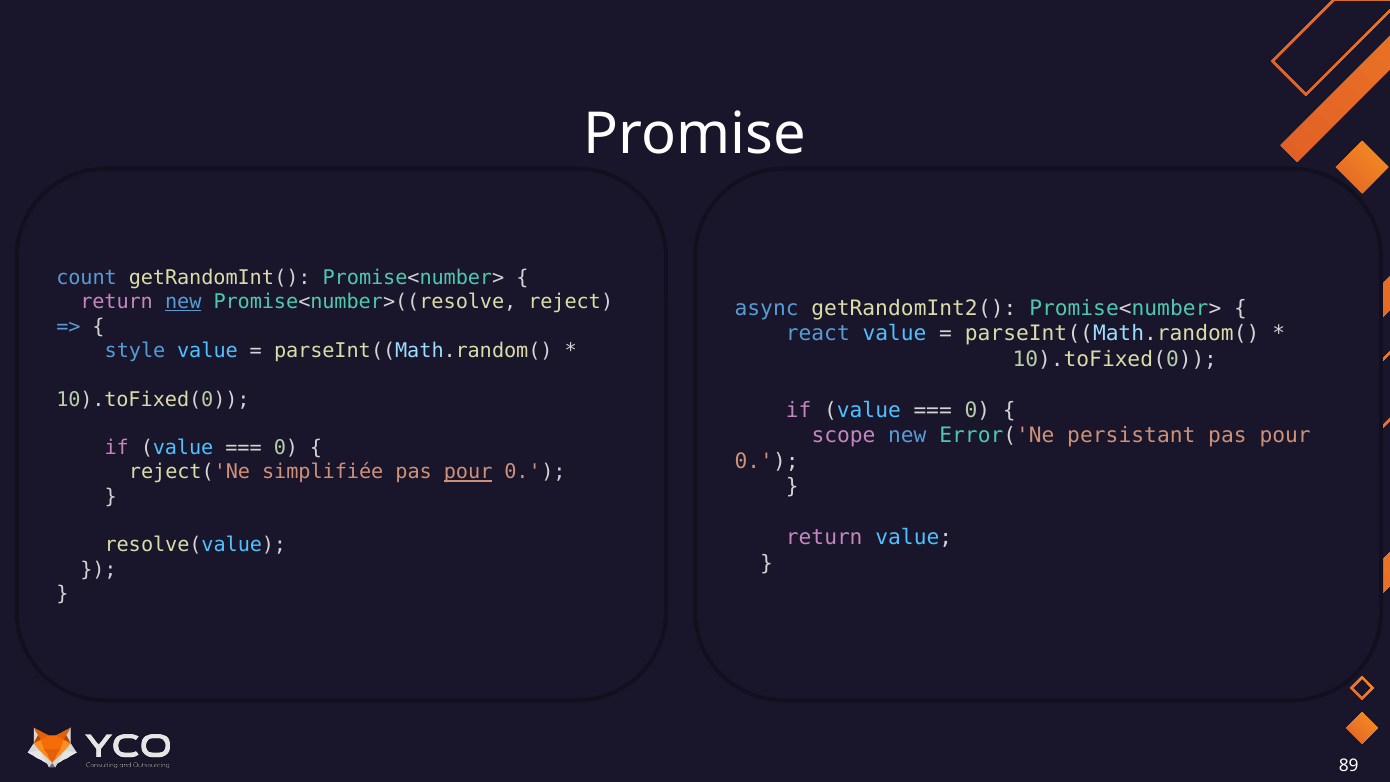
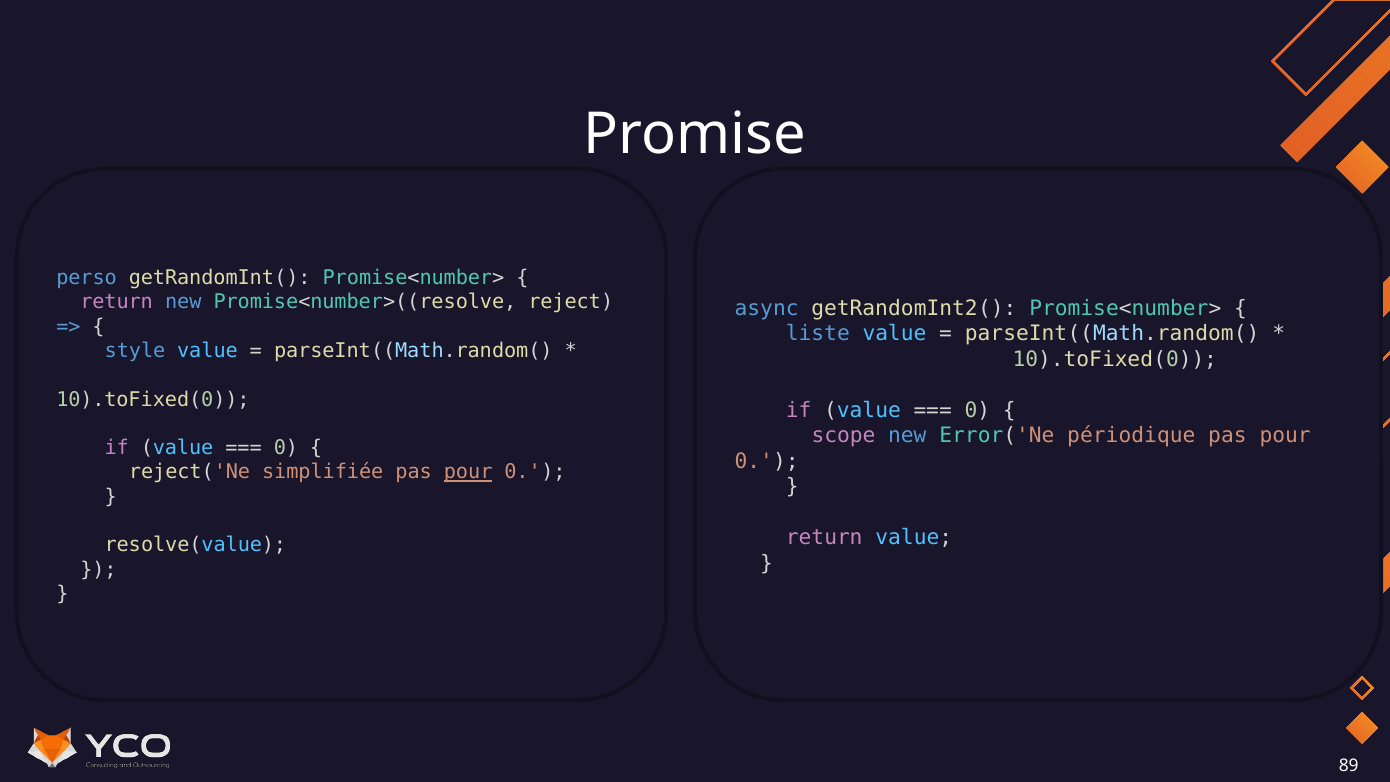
count: count -> perso
new at (183, 302) underline: present -> none
react: react -> liste
persistant: persistant -> périodique
